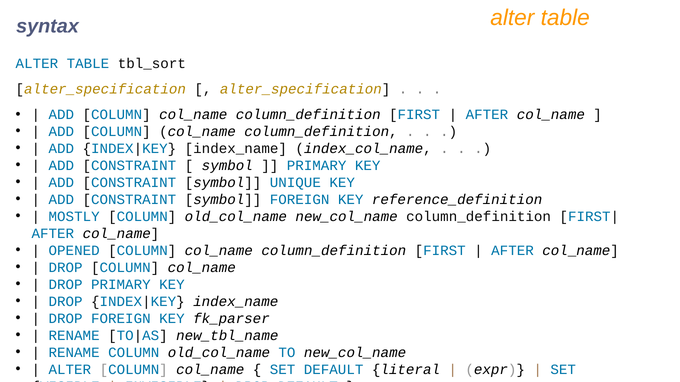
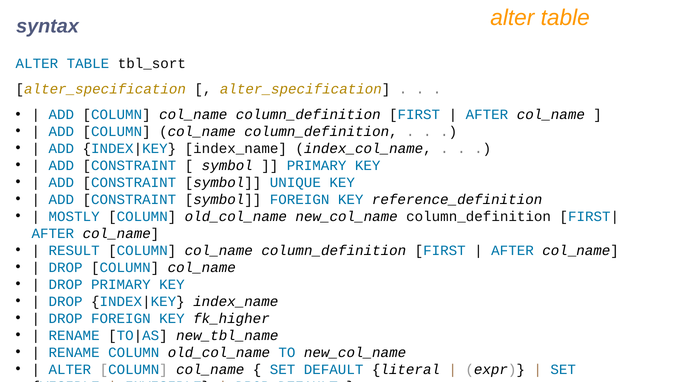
OPENED: OPENED -> RESULT
fk_parser: fk_parser -> fk_higher
